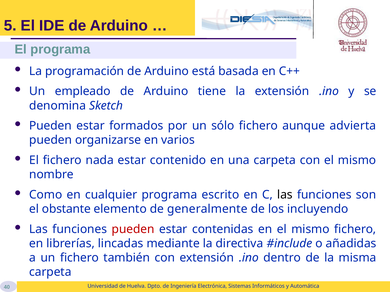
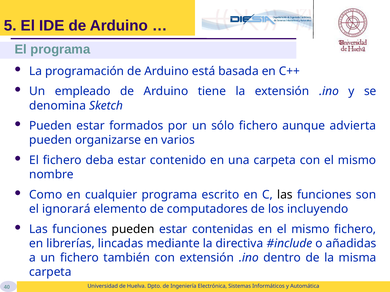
nada: nada -> deba
obstante: obstante -> ignorará
generalmente: generalmente -> computadores
pueden at (133, 230) colour: red -> black
